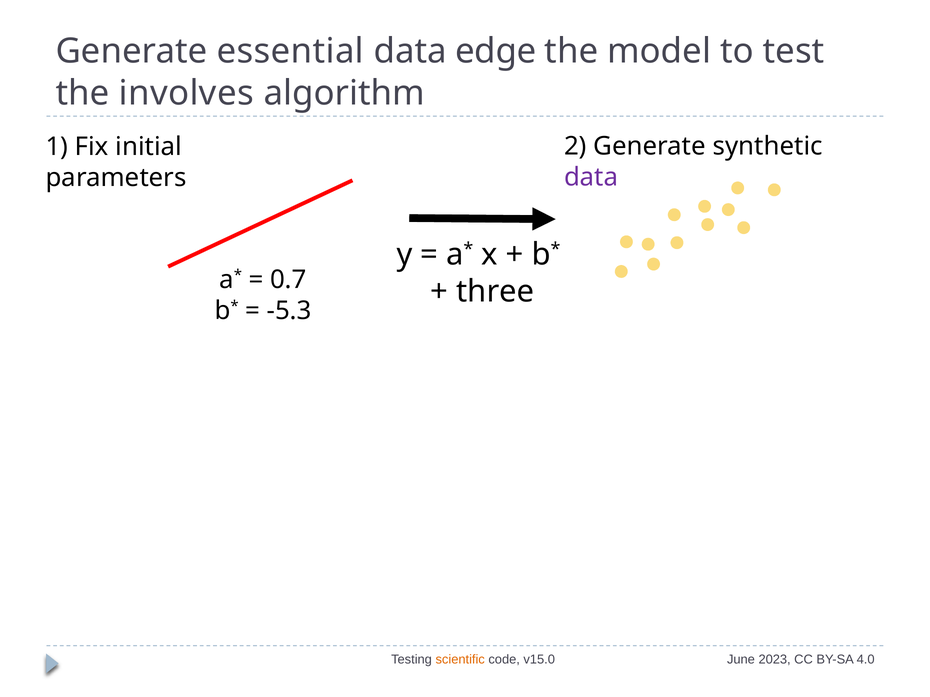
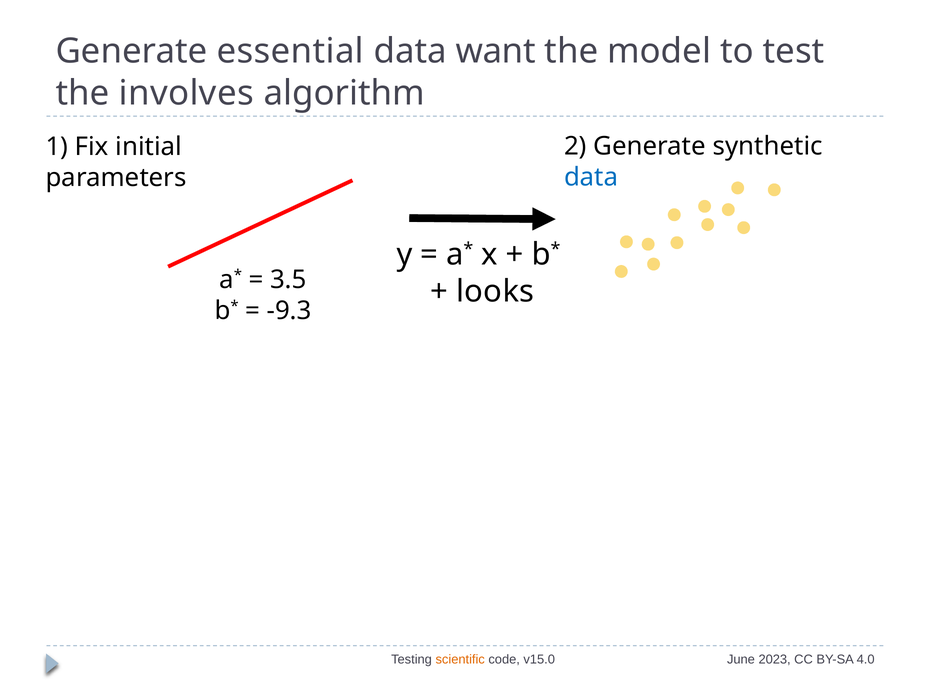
edge: edge -> want
data at (591, 177) colour: purple -> blue
0.7: 0.7 -> 3.5
three: three -> looks
-5.3: -5.3 -> -9.3
